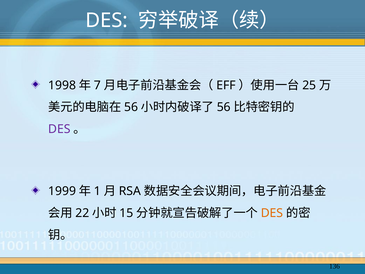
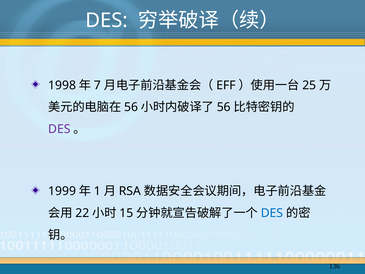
DES at (272, 213) colour: orange -> blue
